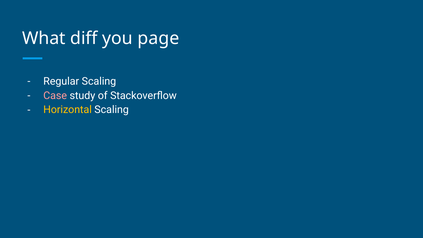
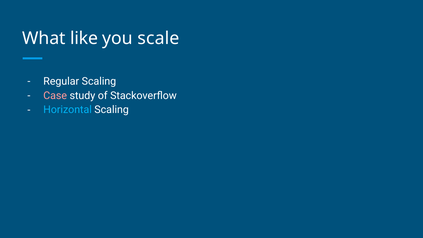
diff: diff -> like
page: page -> scale
Horizontal colour: yellow -> light blue
